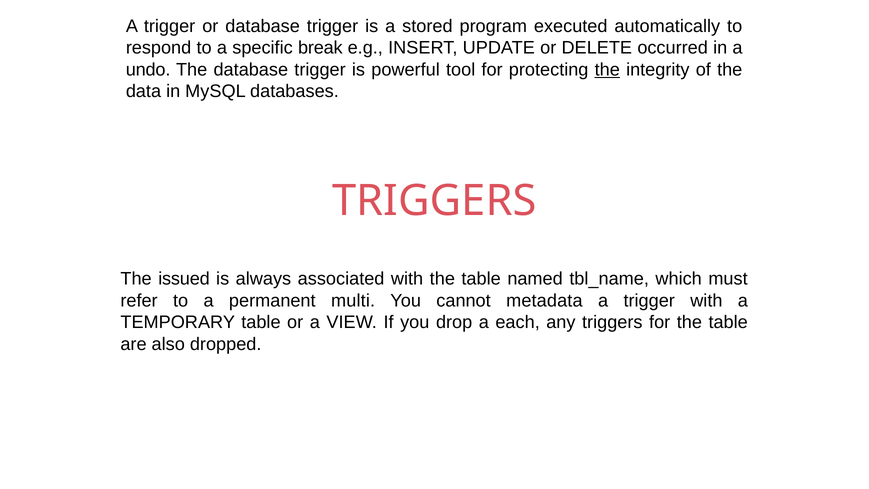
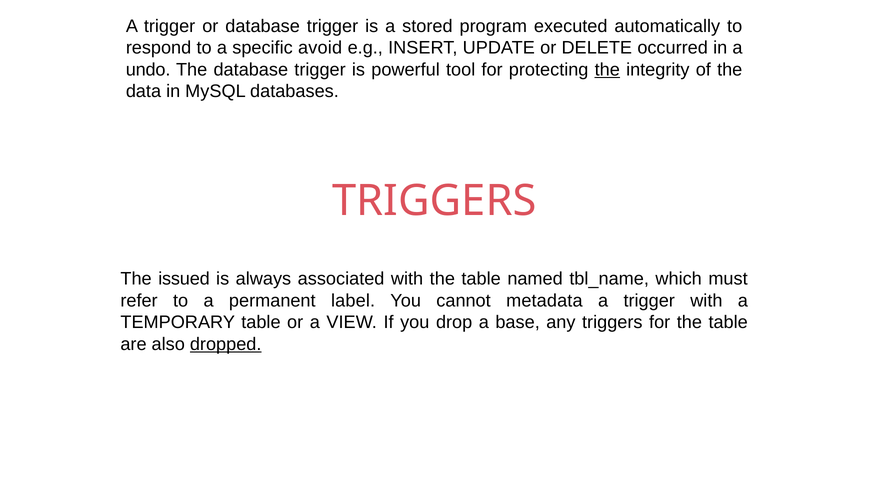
break: break -> avoid
multi: multi -> label
each: each -> base
dropped underline: none -> present
